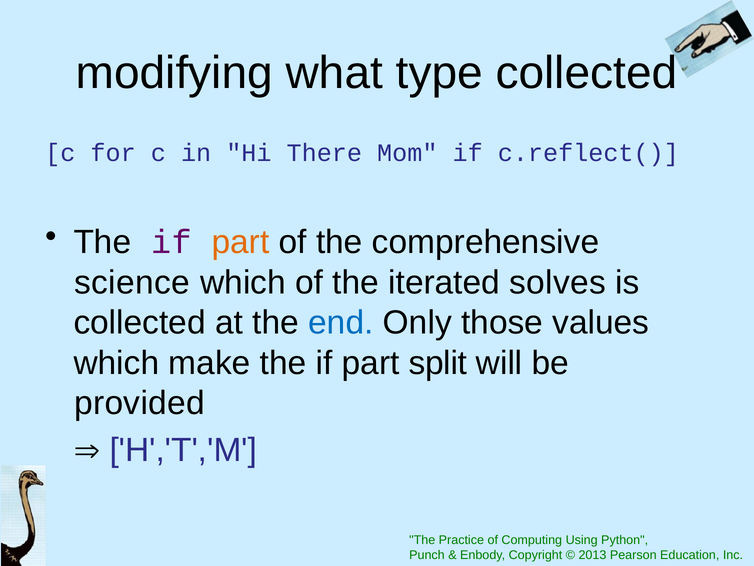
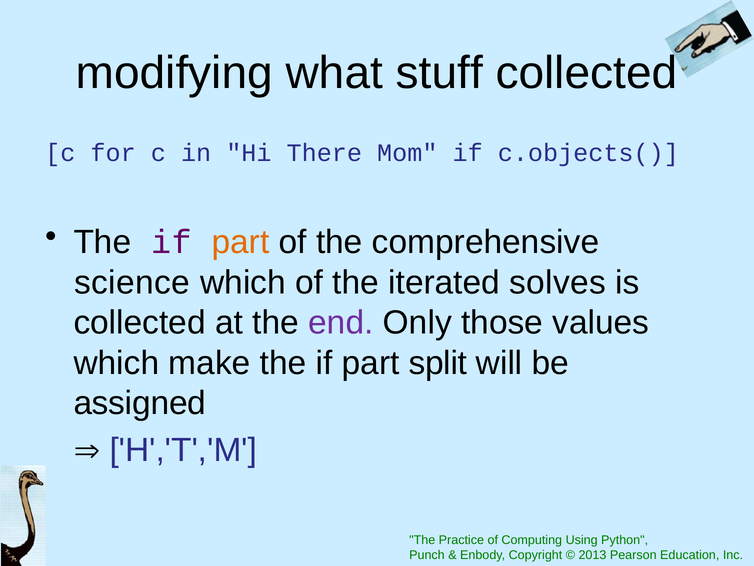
type: type -> stuff
c.reflect(: c.reflect( -> c.objects(
end colour: blue -> purple
provided: provided -> assigned
